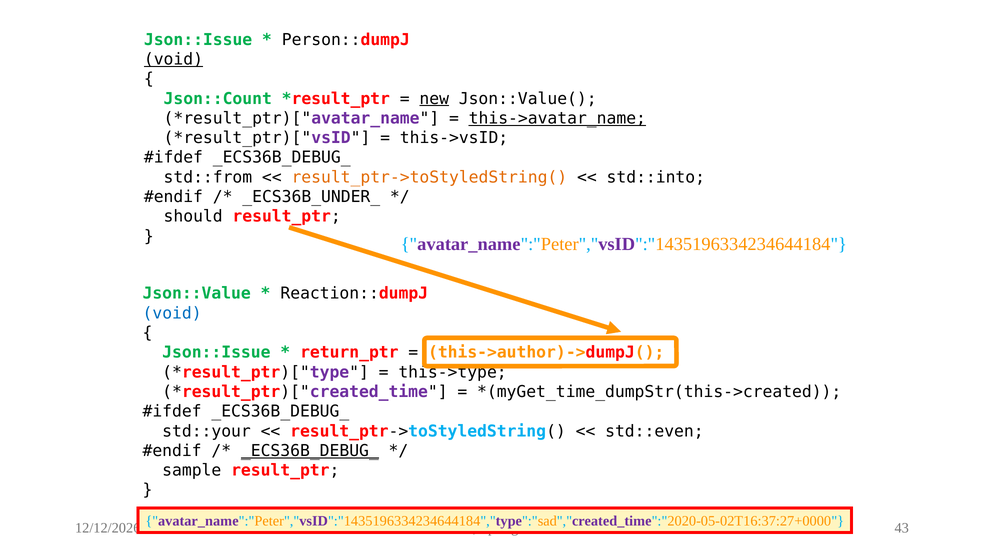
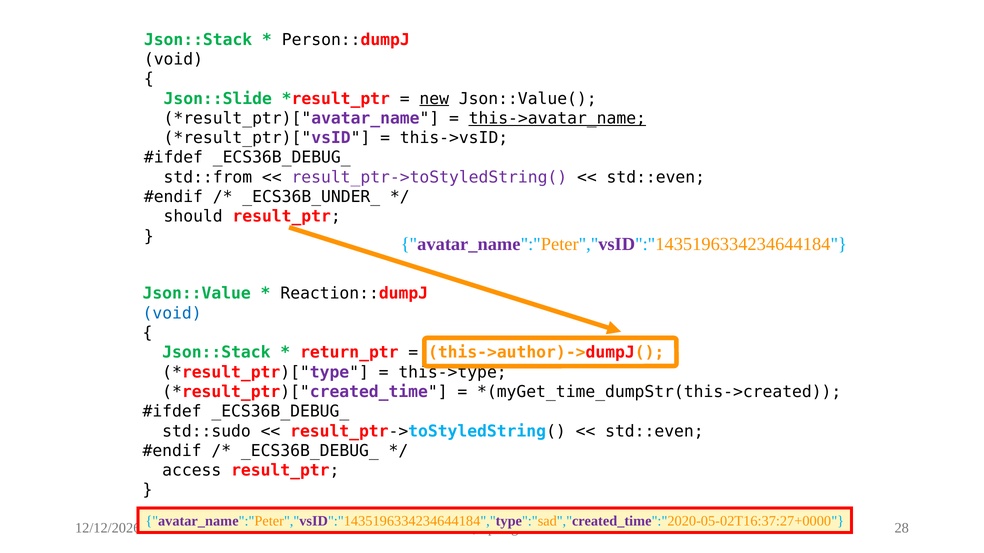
Json::Issue at (198, 40): Json::Issue -> Json::Stack
void at (173, 59) underline: present -> none
Json::Count: Json::Count -> Json::Slide
result_ptr->toStyledString( at (429, 177) colour: orange -> purple
std::into at (656, 177): std::into -> std::even
Json::Issue at (216, 353): Json::Issue -> Json::Stack
std::your: std::your -> std::sudo
_ECS36B_DEBUG_ at (310, 451) underline: present -> none
sample: sample -> access
43: 43 -> 28
